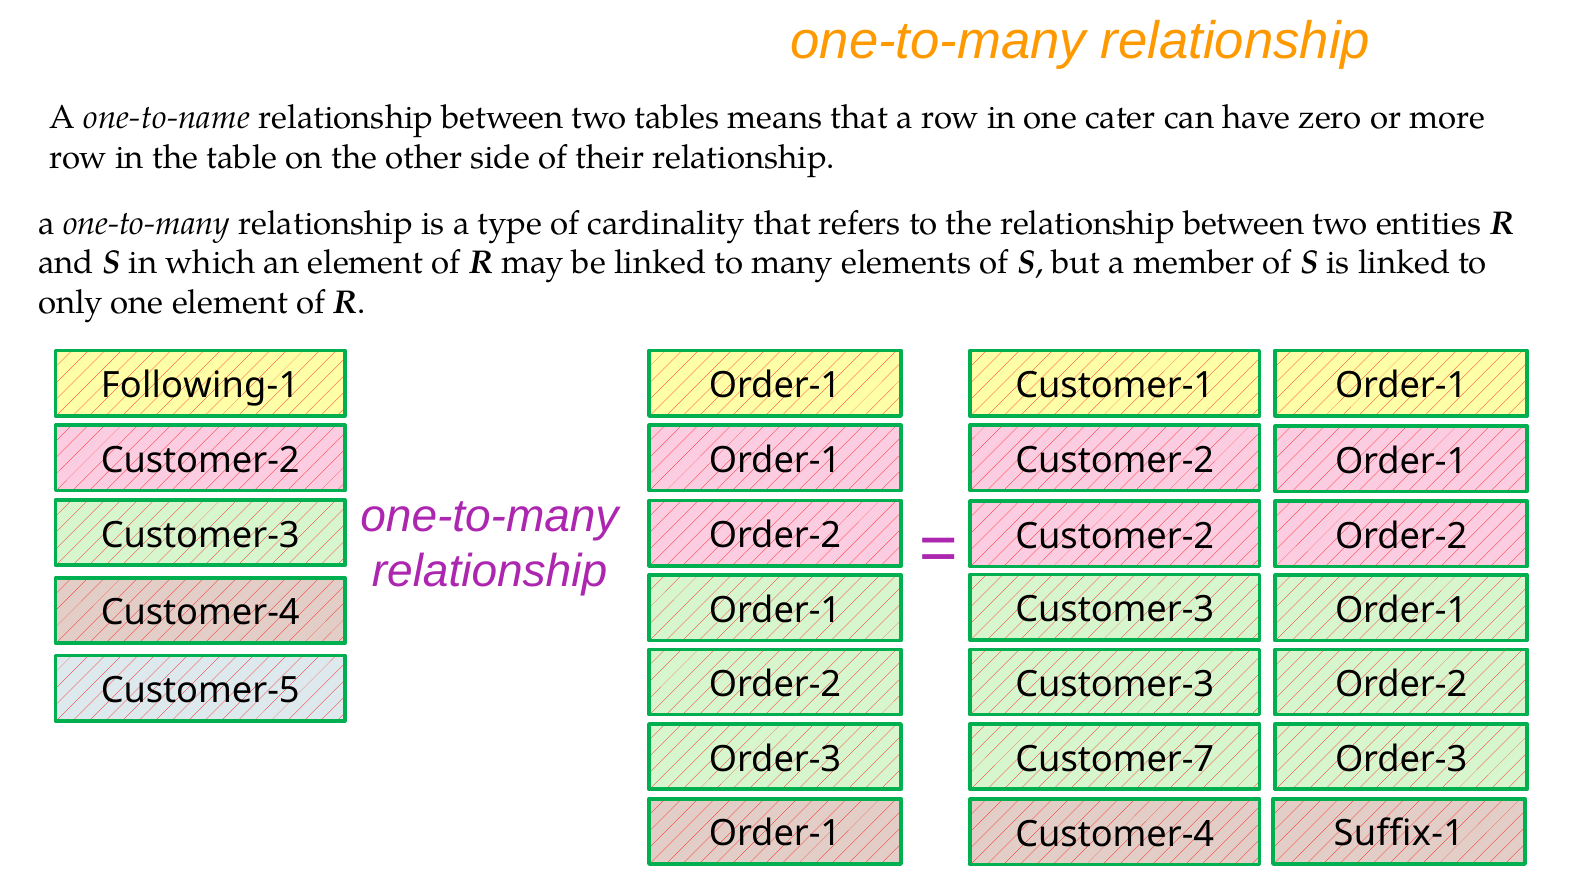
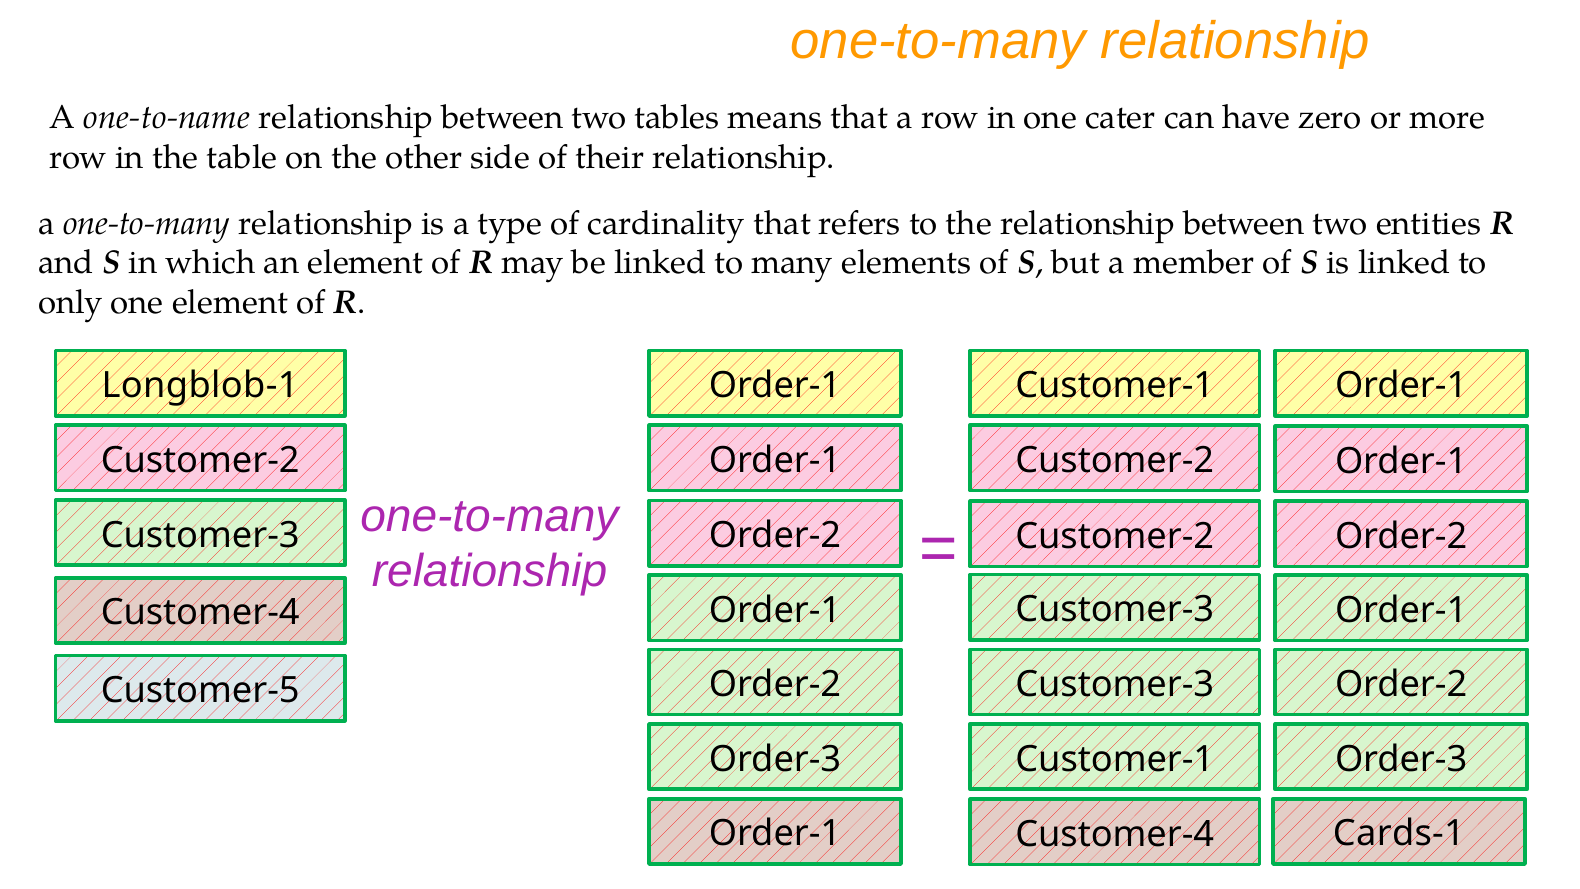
Following-1: Following-1 -> Longblob-1
Customer-7 at (1115, 759): Customer-7 -> Customer-1
Suffix-1: Suffix-1 -> Cards-1
